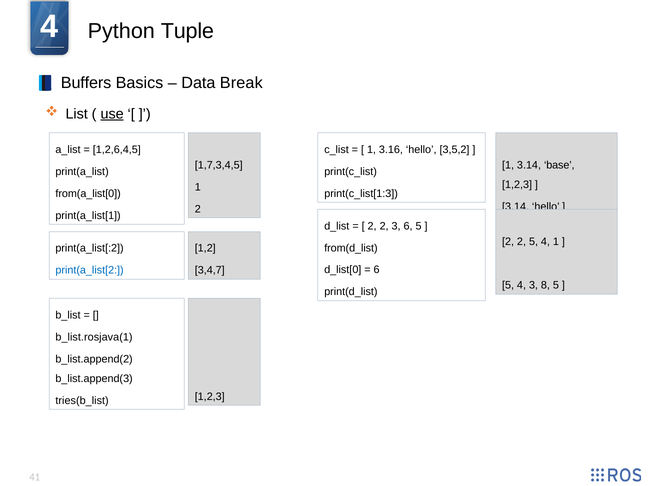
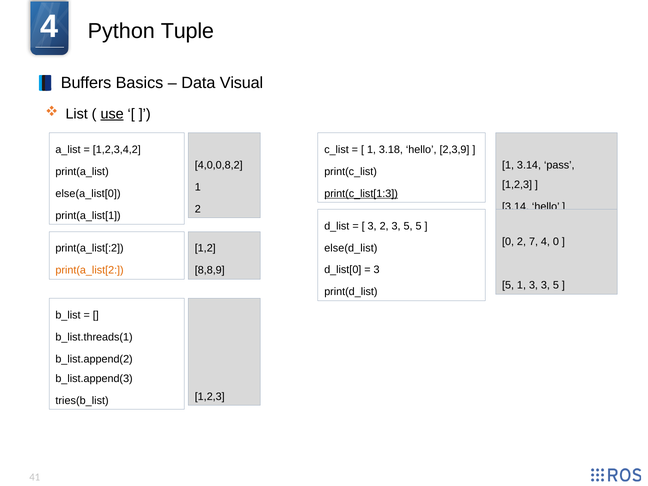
Break: Break -> Visual
1,2,6,4,5: 1,2,6,4,5 -> 1,2,3,4,2
3.16: 3.16 -> 3.18
3,5,2: 3,5,2 -> 2,3,9
1,7,3,4,5: 1,7,3,4,5 -> 4,0,0,8,2
base: base -> pass
from(a_list[0: from(a_list[0 -> else(a_list[0
print(c_list[1:3 underline: none -> present
2 at (372, 226): 2 -> 3
2 3 6: 6 -> 5
2 at (508, 242): 2 -> 0
2 5: 5 -> 7
4 1: 1 -> 0
from(d_list: from(d_list -> else(d_list
6 at (377, 270): 6 -> 3
print(a_list[2 colour: blue -> orange
3,4,7: 3,4,7 -> 8,8,9
4 at (521, 285): 4 -> 1
3 8: 8 -> 3
b_list.rosjava(1: b_list.rosjava(1 -> b_list.threads(1
